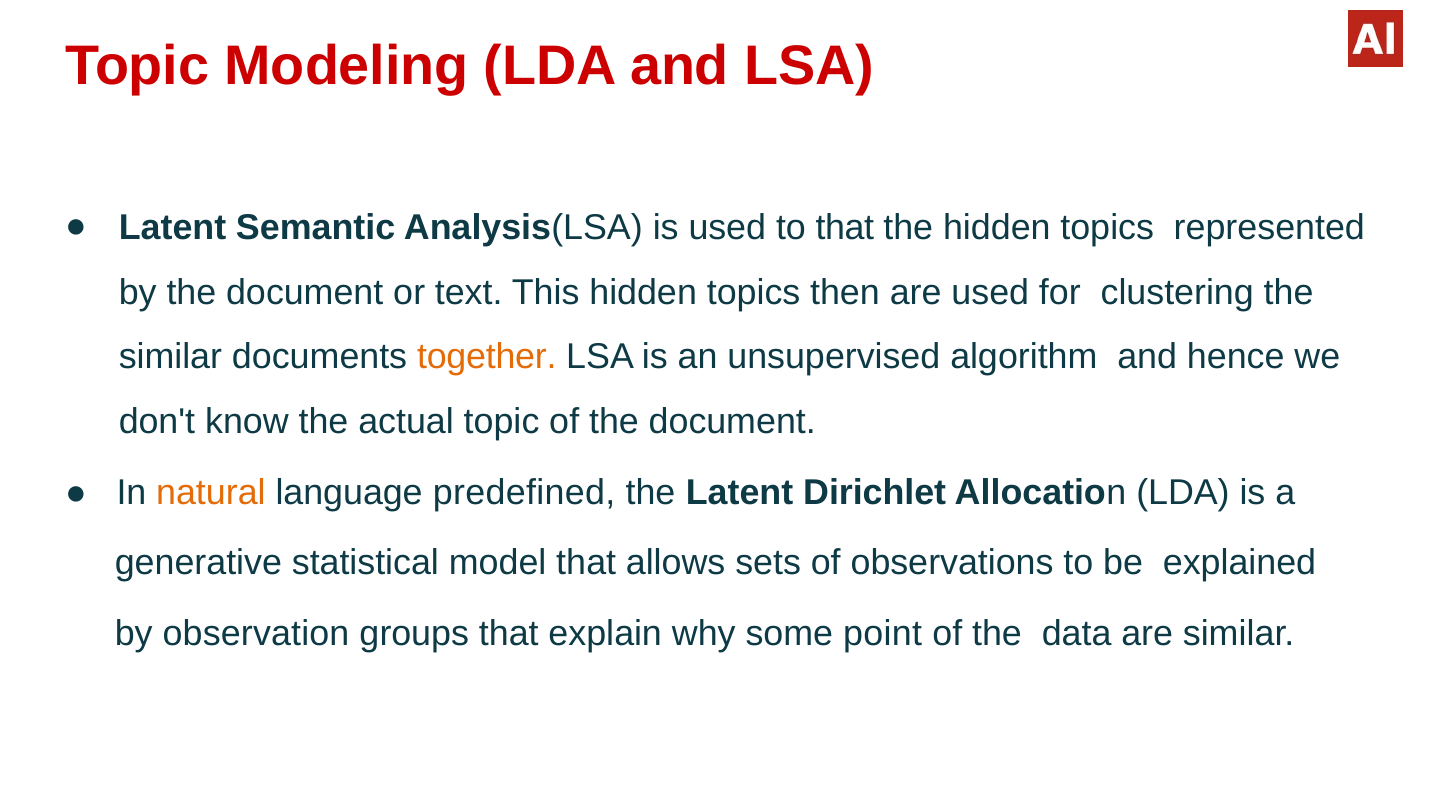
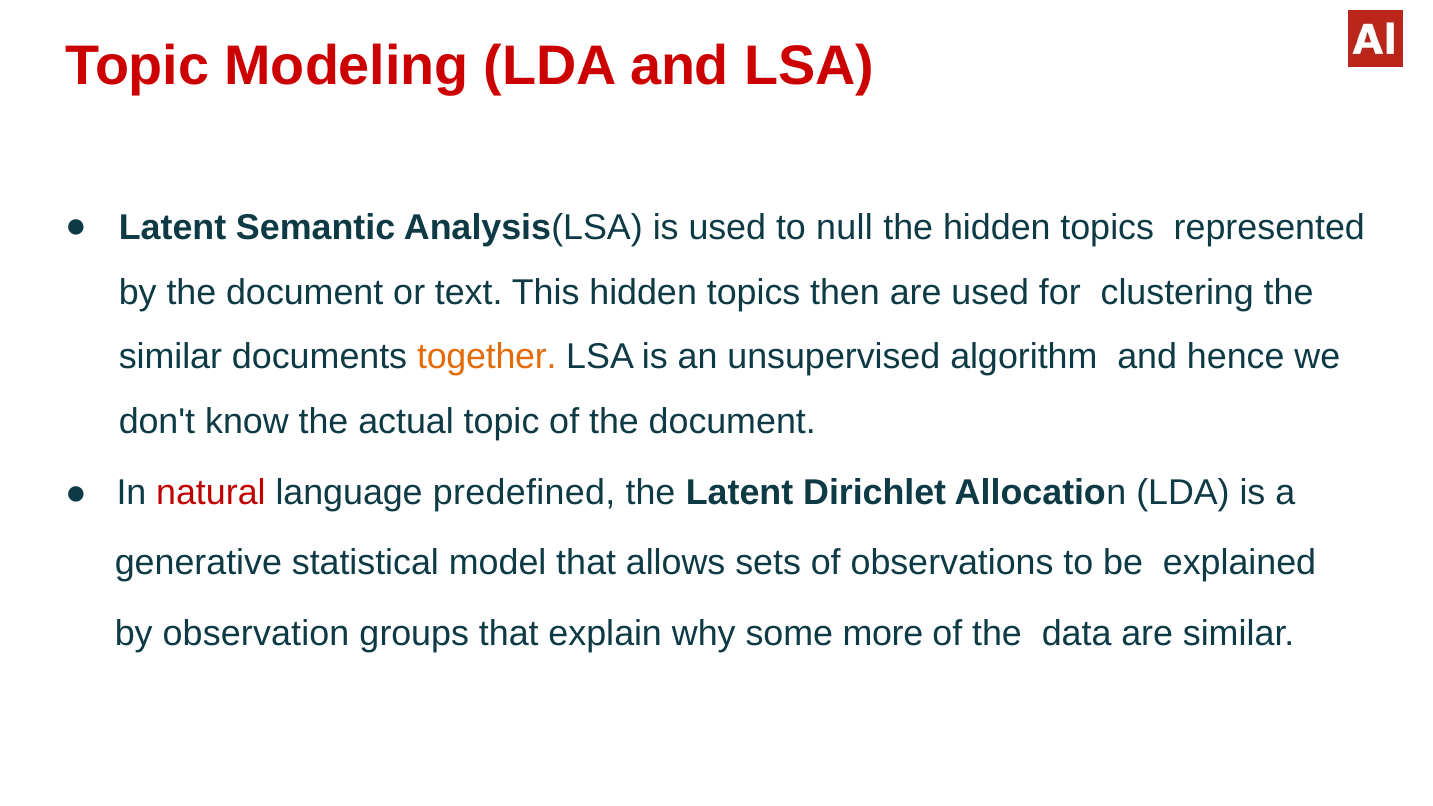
to that: that -> null
natural colour: orange -> red
point: point -> more
